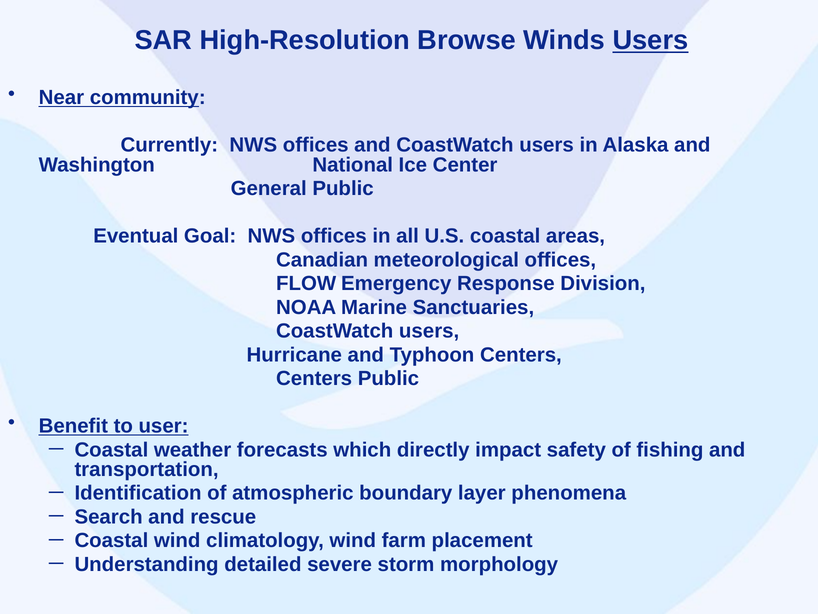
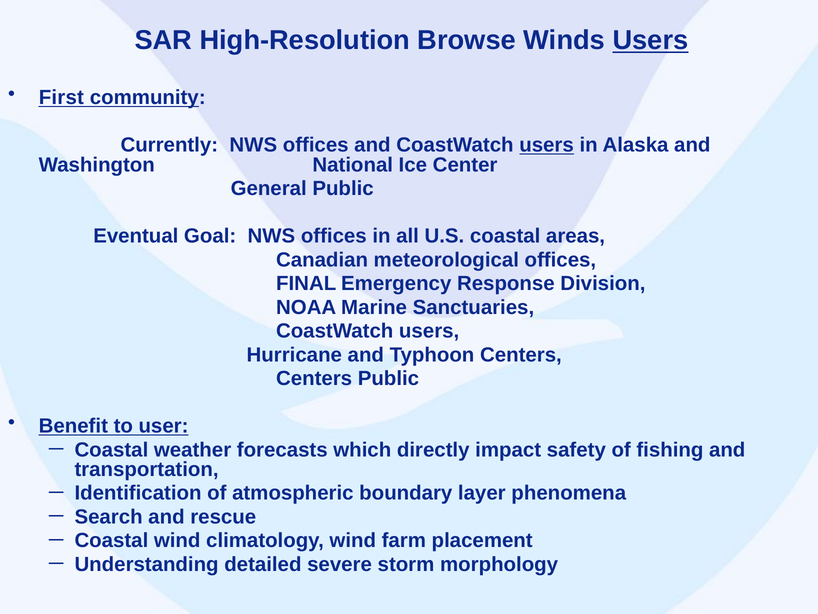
Near: Near -> First
users at (547, 145) underline: none -> present
FLOW: FLOW -> FINAL
